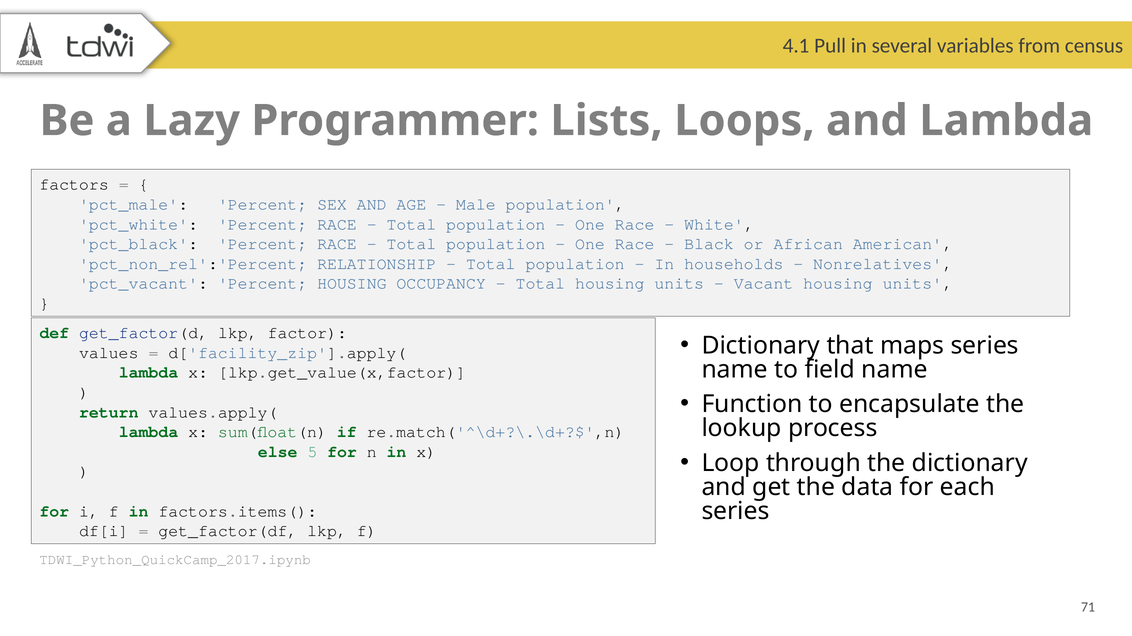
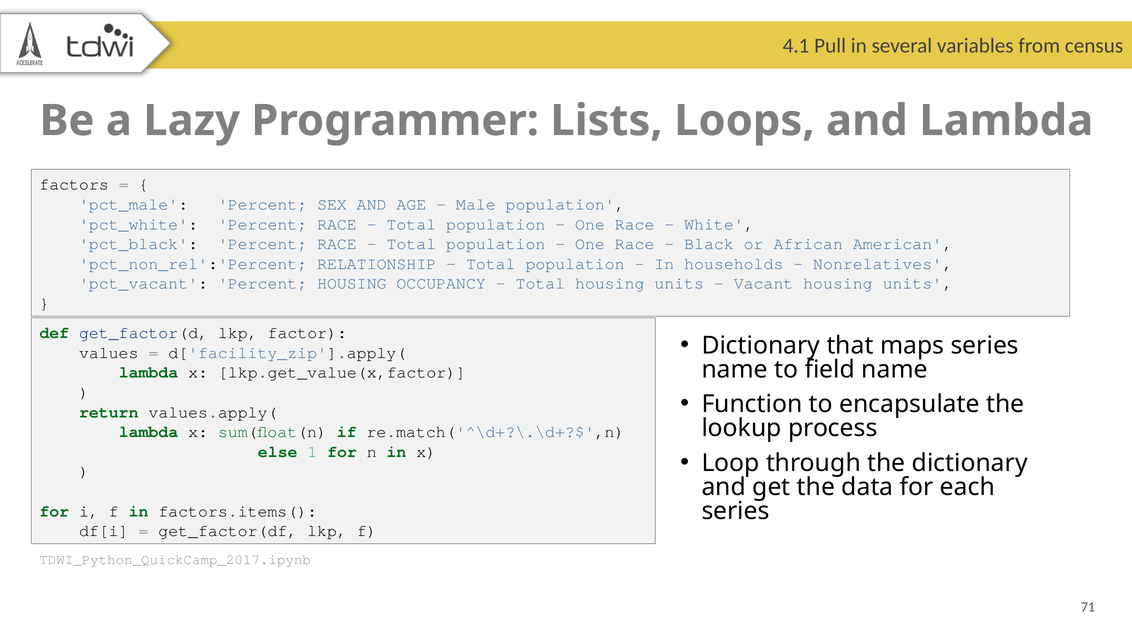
5: 5 -> 1
